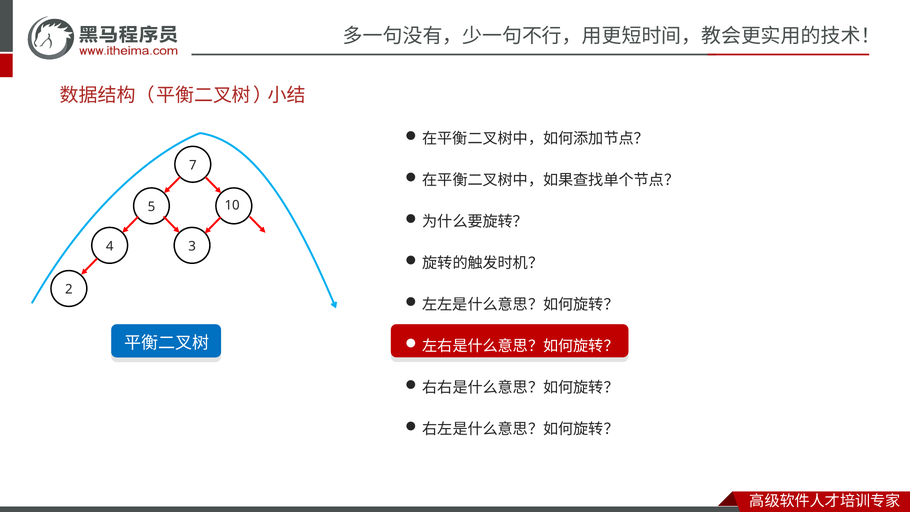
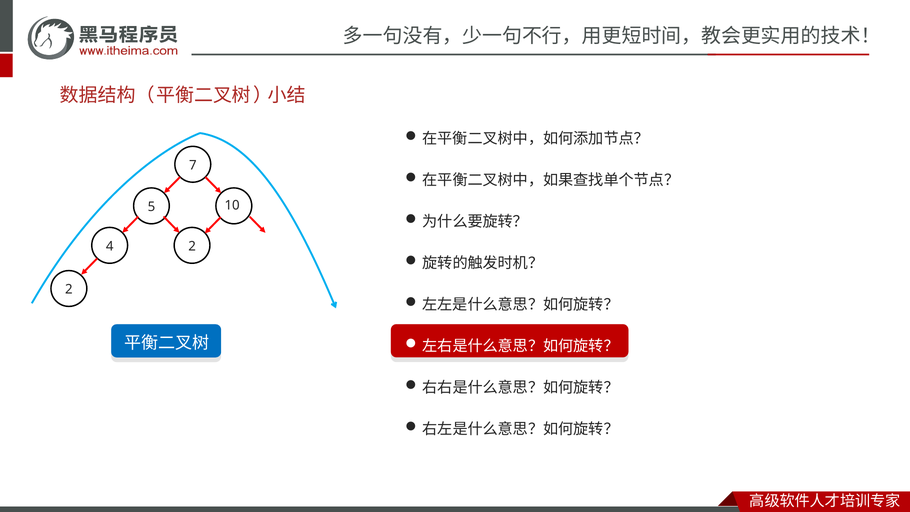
4 3: 3 -> 2
